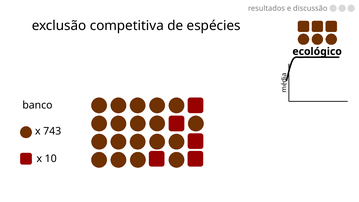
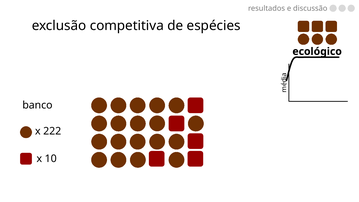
743: 743 -> 222
